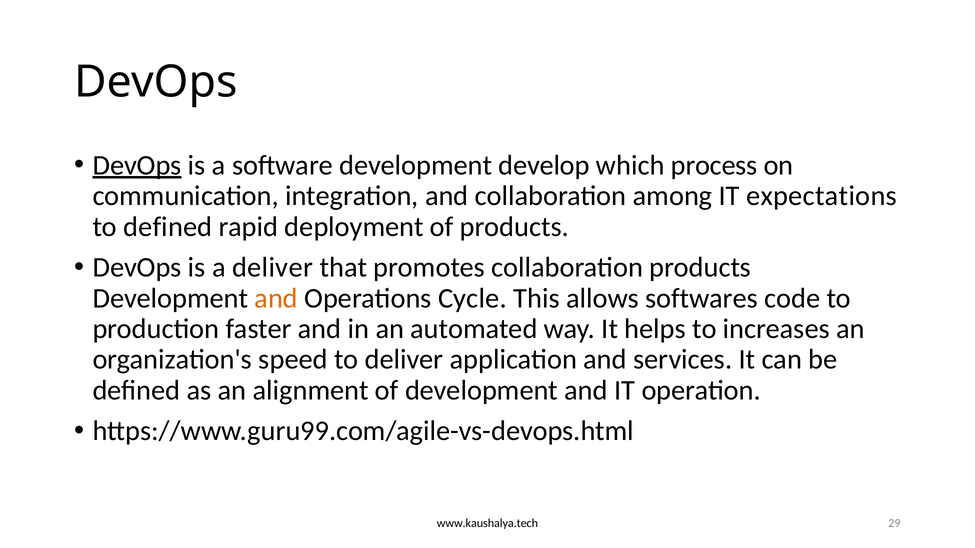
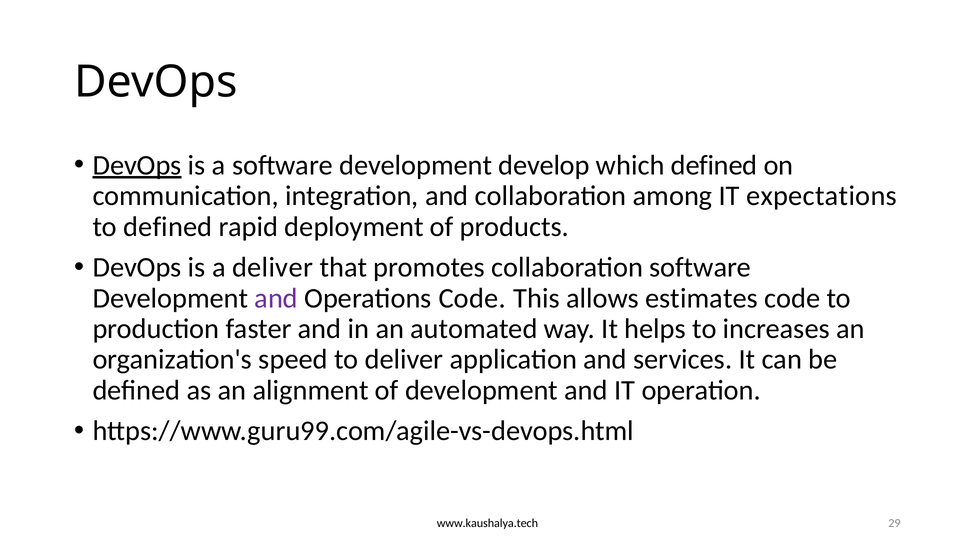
which process: process -> defined
collaboration products: products -> software
and at (276, 298) colour: orange -> purple
Operations Cycle: Cycle -> Code
softwares: softwares -> estimates
